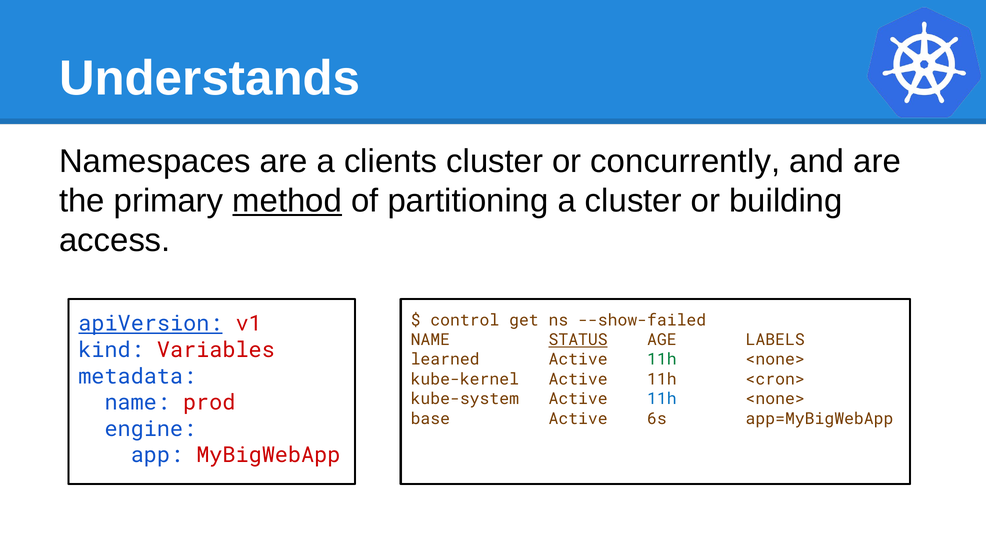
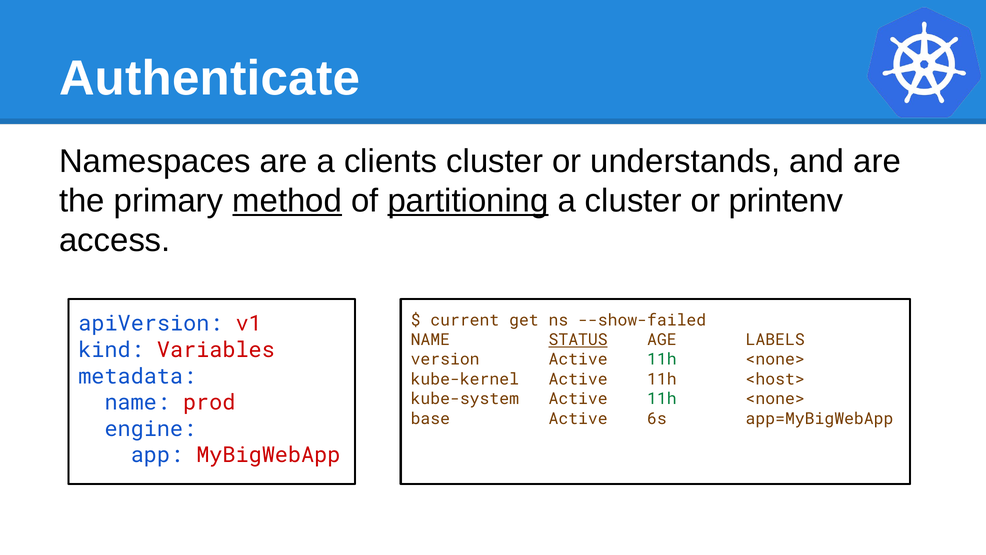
Understands: Understands -> Authenticate
concurrently: concurrently -> understands
partitioning underline: none -> present
building: building -> printenv
control: control -> current
apiVersion underline: present -> none
learned: learned -> version
<cron>: <cron> -> <host>
11h at (662, 399) colour: blue -> green
